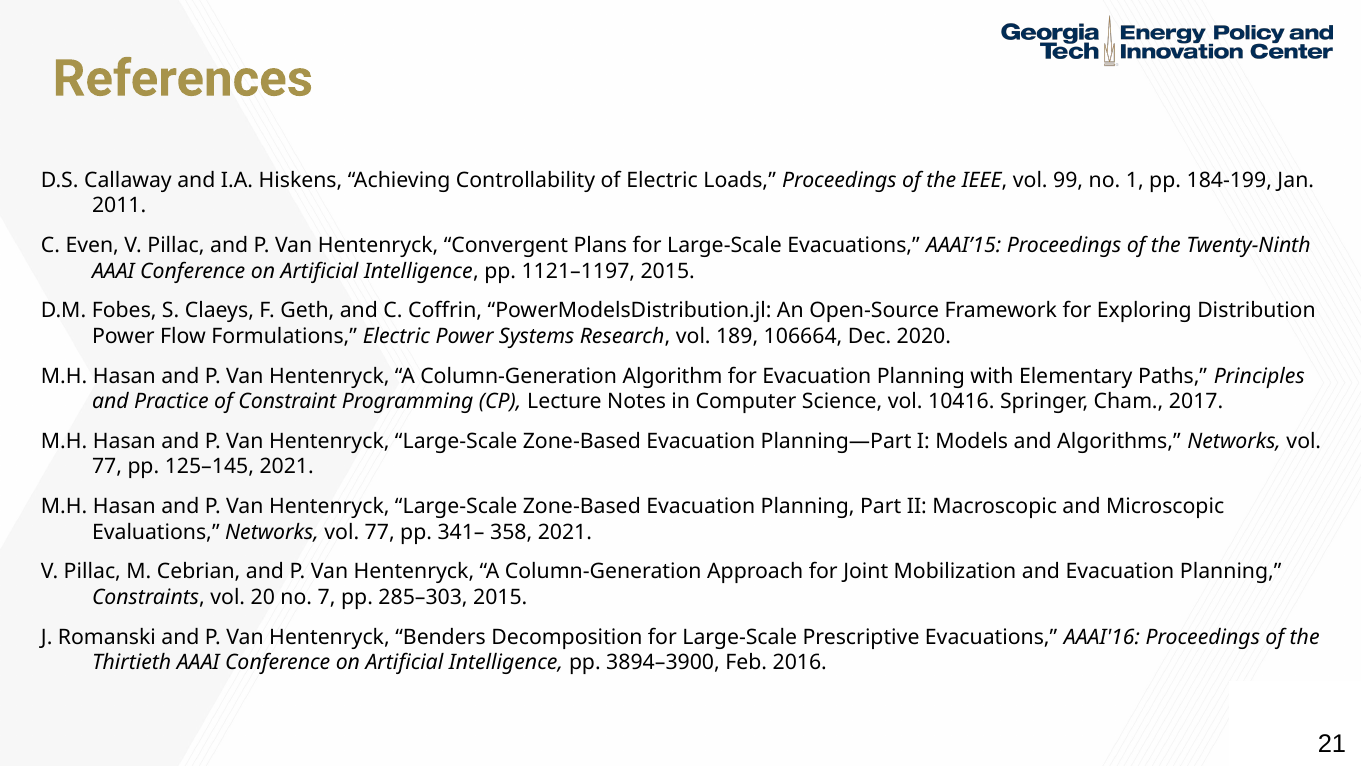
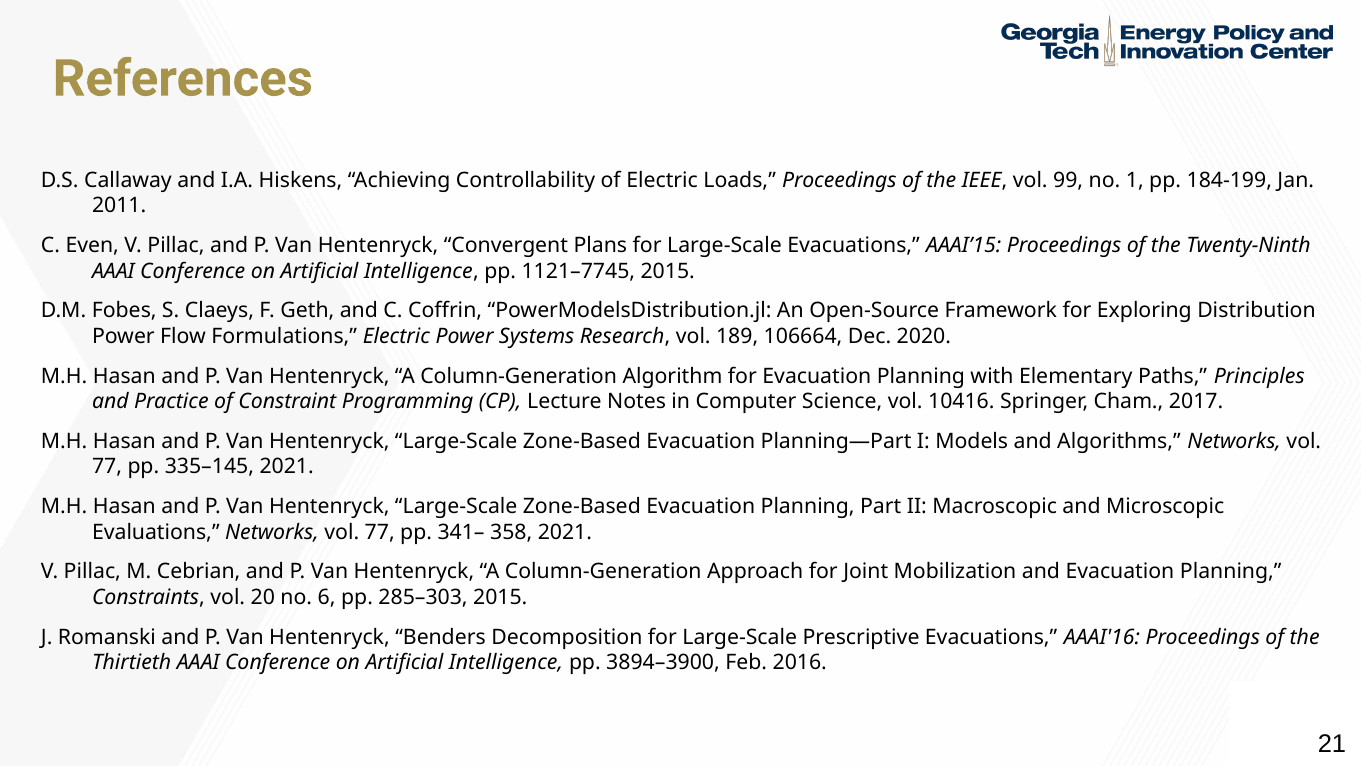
1121–1197: 1121–1197 -> 1121–7745
125–145: 125–145 -> 335–145
7: 7 -> 6
